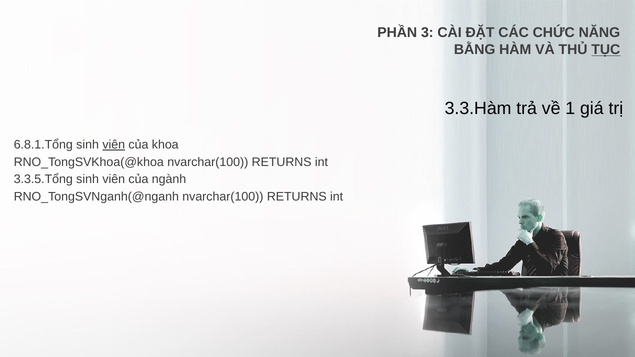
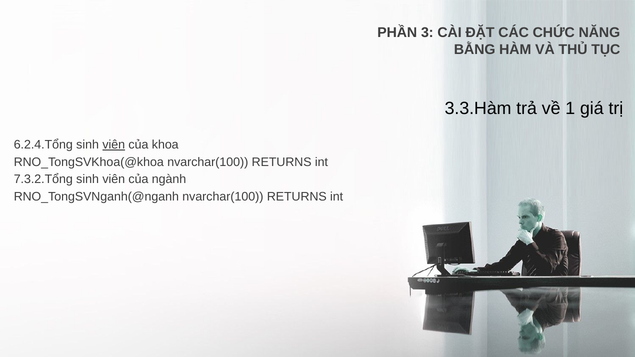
TỤC underline: present -> none
6.8.1.Tổng: 6.8.1.Tổng -> 6.2.4.Tổng
3.3.5.Tổng: 3.3.5.Tổng -> 7.3.2.Tổng
